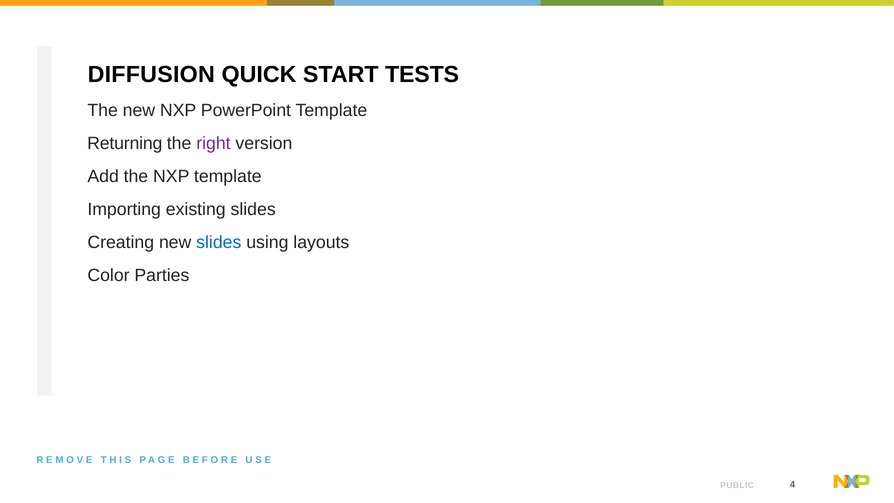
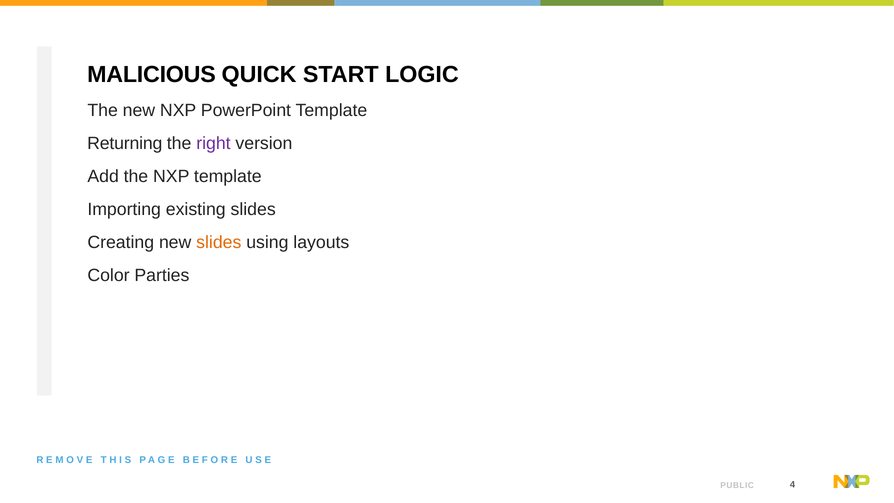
DIFFUSION: DIFFUSION -> MALICIOUS
TESTS: TESTS -> LOGIC
slides at (219, 243) colour: blue -> orange
